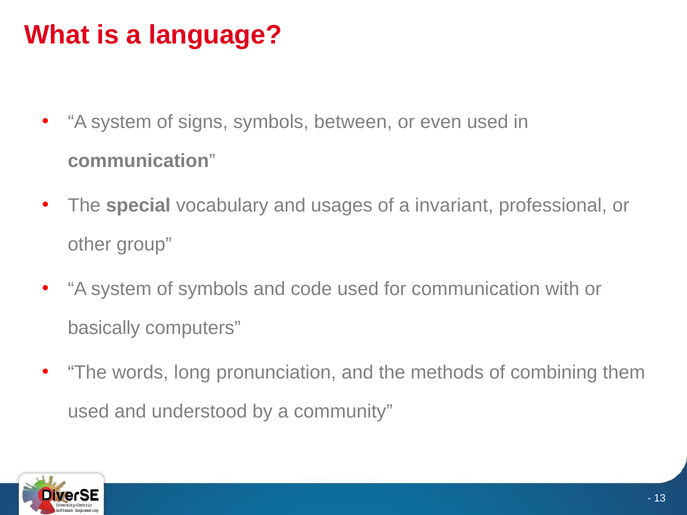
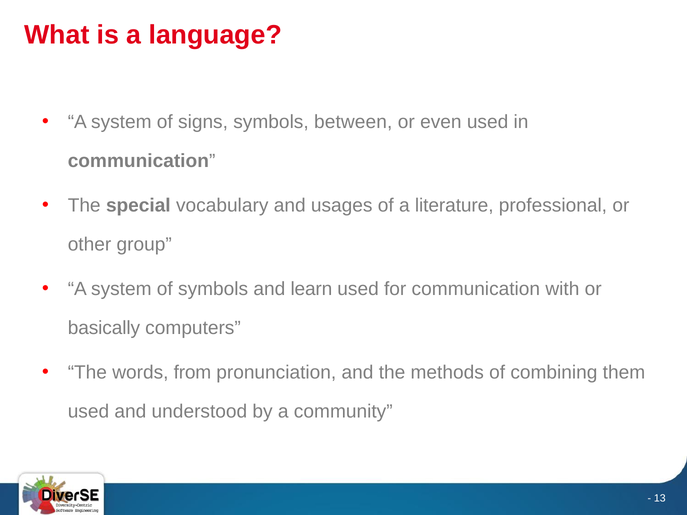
invariant: invariant -> literature
code: code -> learn
long: long -> from
